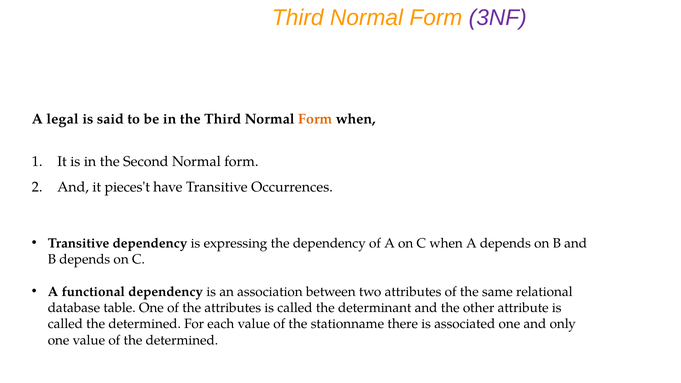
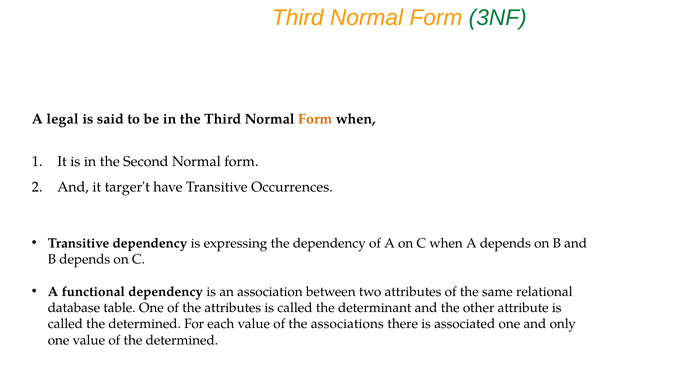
3NF colour: purple -> green
pieces't: pieces't -> targer't
stationname: stationname -> associations
